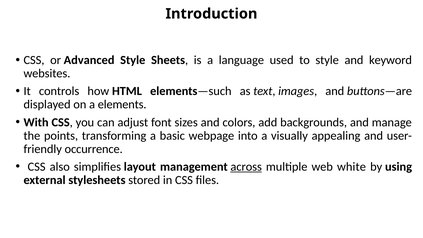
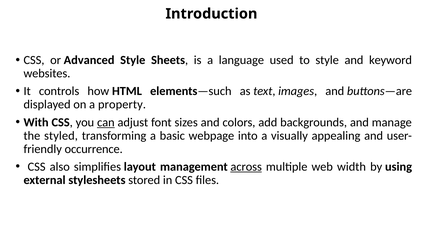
elements: elements -> property
can underline: none -> present
points: points -> styled
white: white -> width
